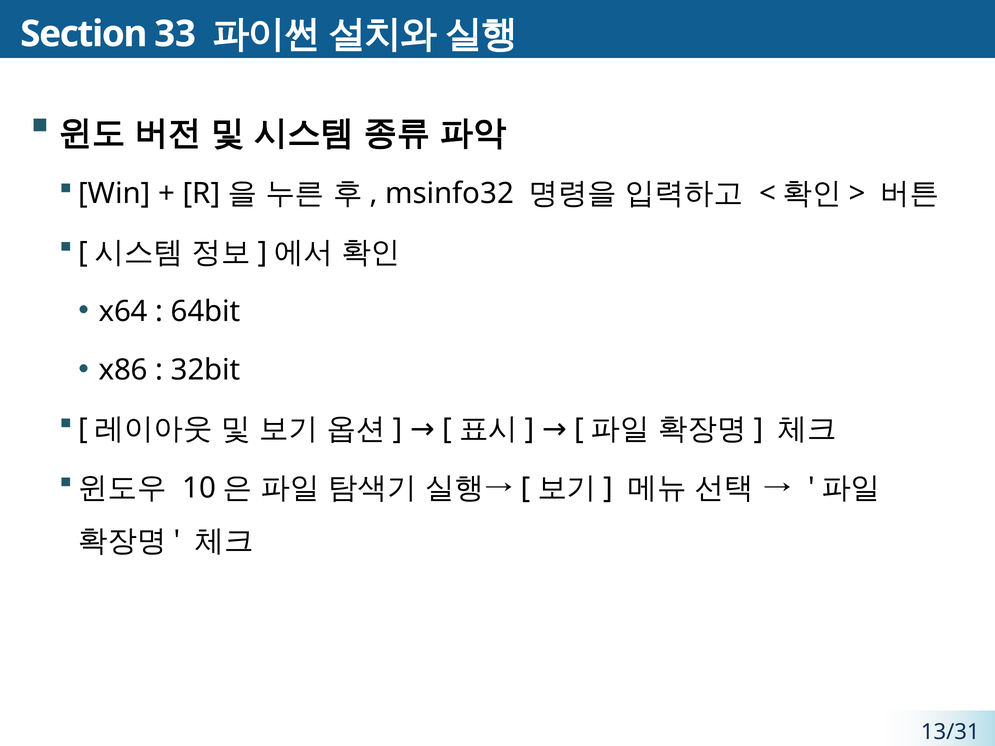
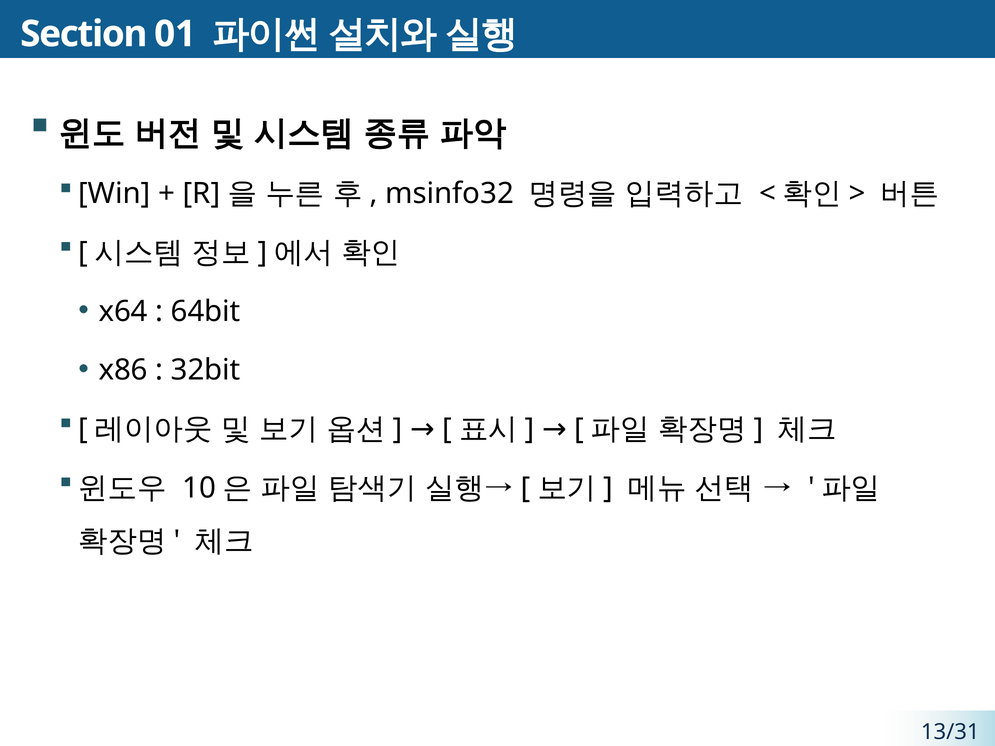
33: 33 -> 01
